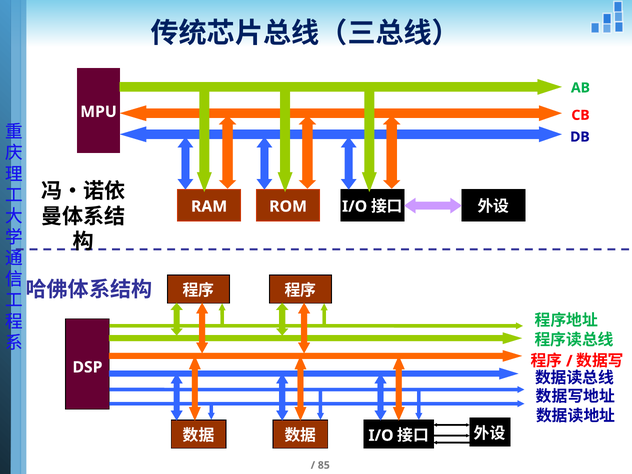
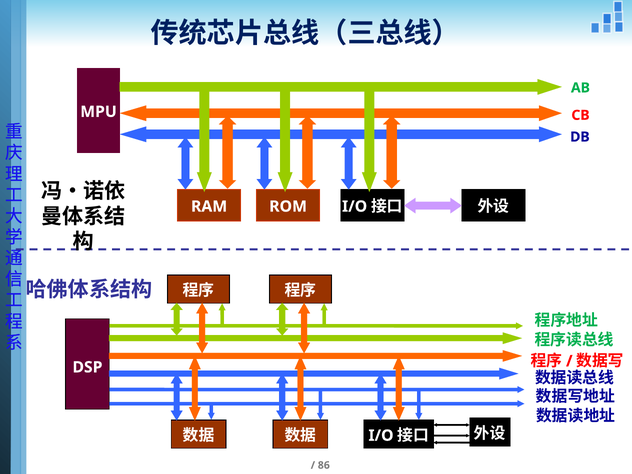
85: 85 -> 86
